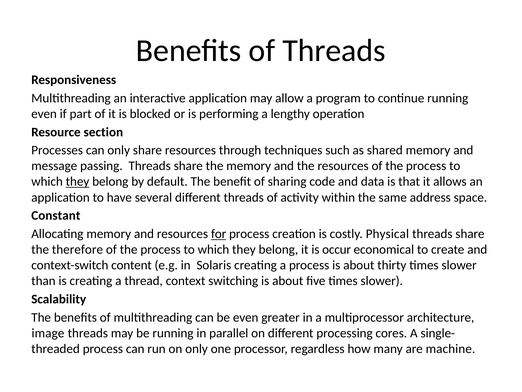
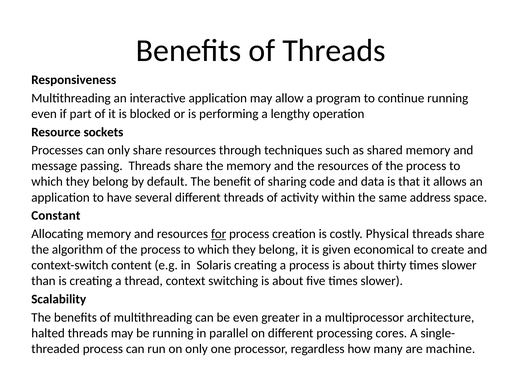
section: section -> sockets
they at (78, 181) underline: present -> none
therefore: therefore -> algorithm
occur: occur -> given
image: image -> halted
